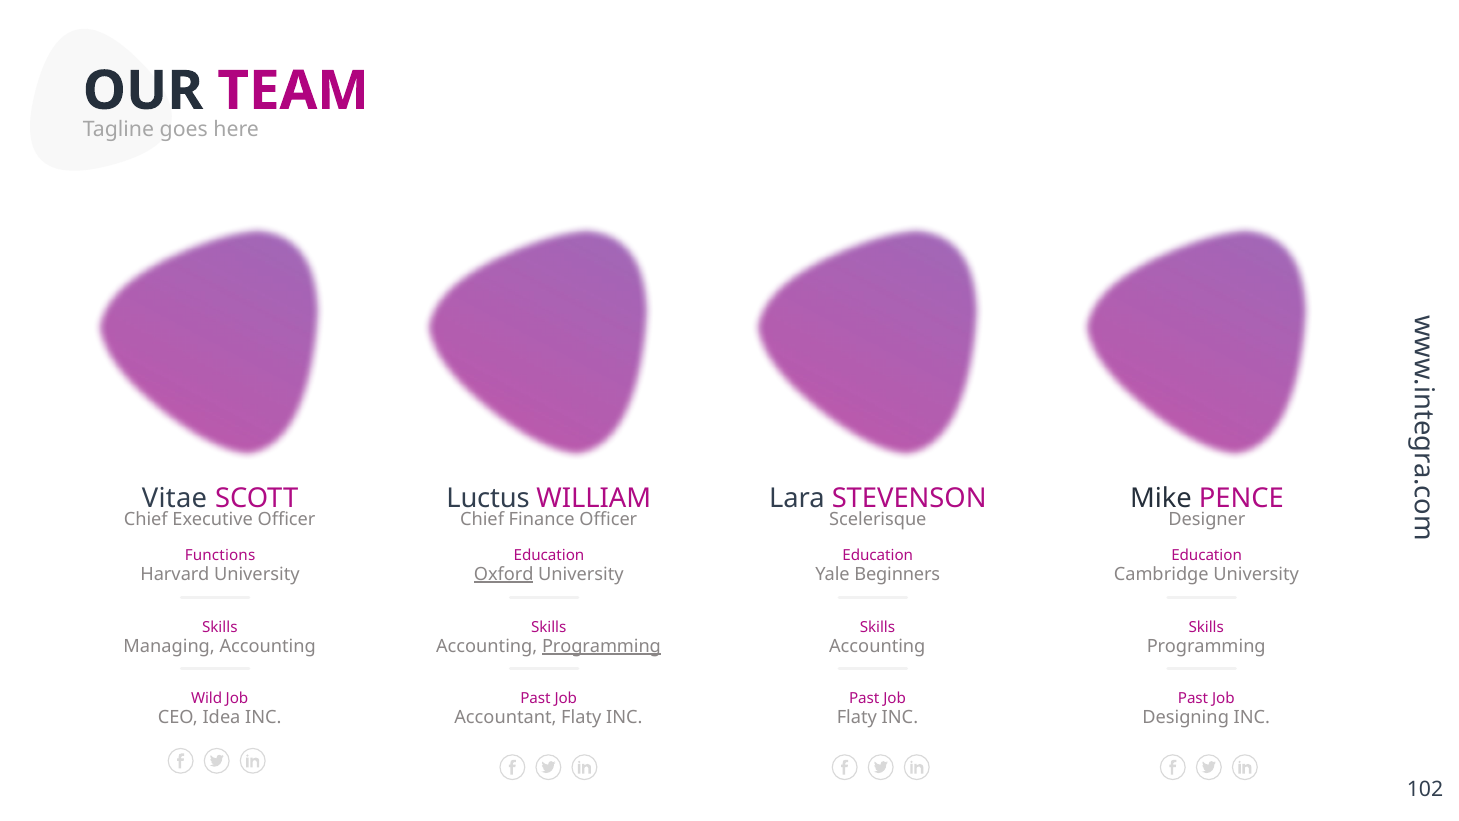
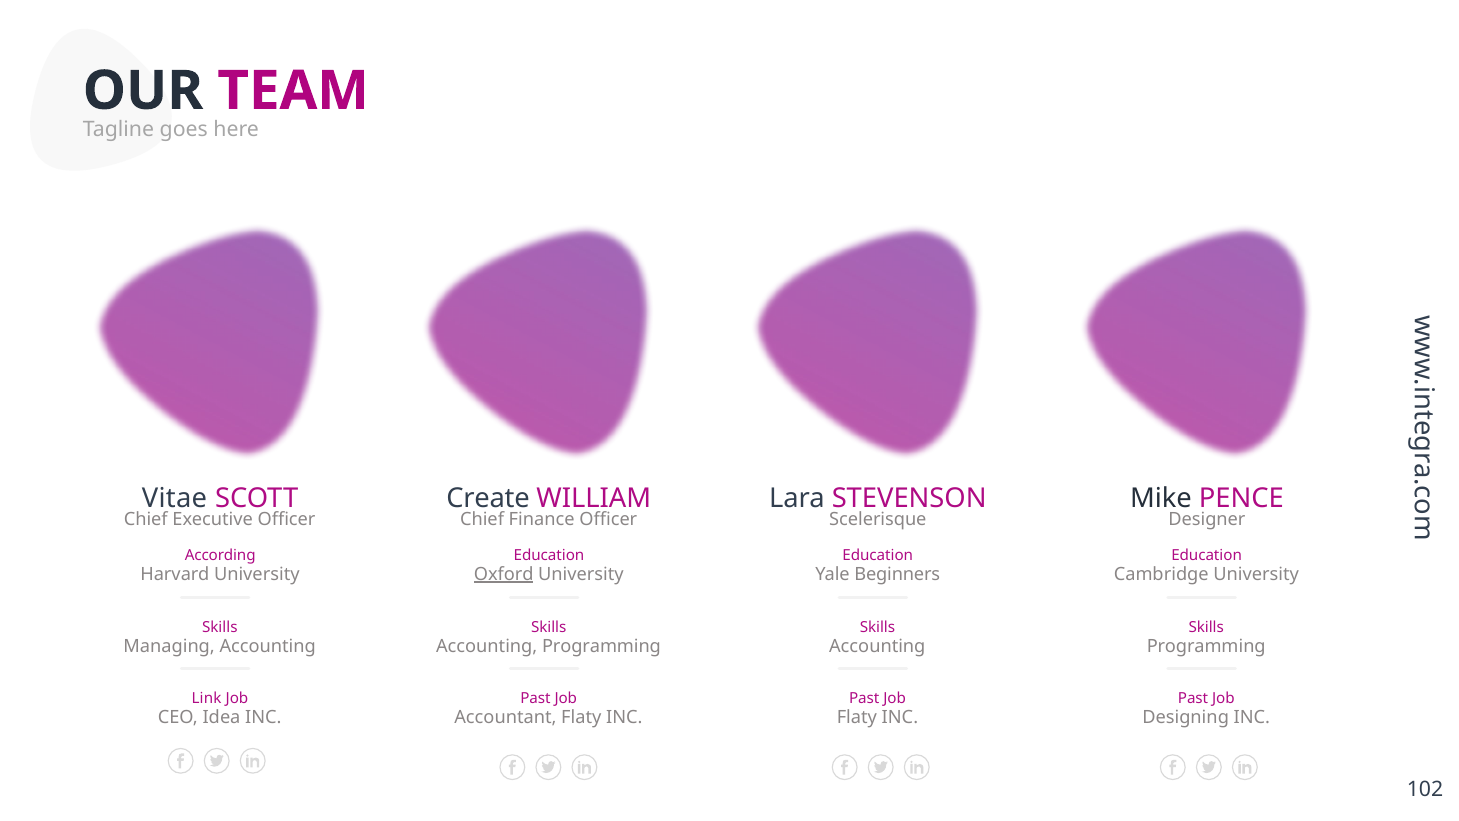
Luctus: Luctus -> Create
Functions: Functions -> According
Programming at (601, 646) underline: present -> none
Wild: Wild -> Link
